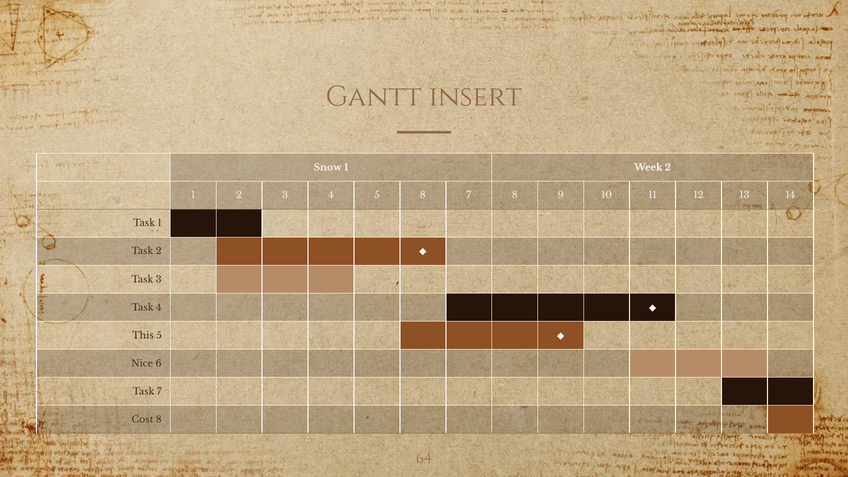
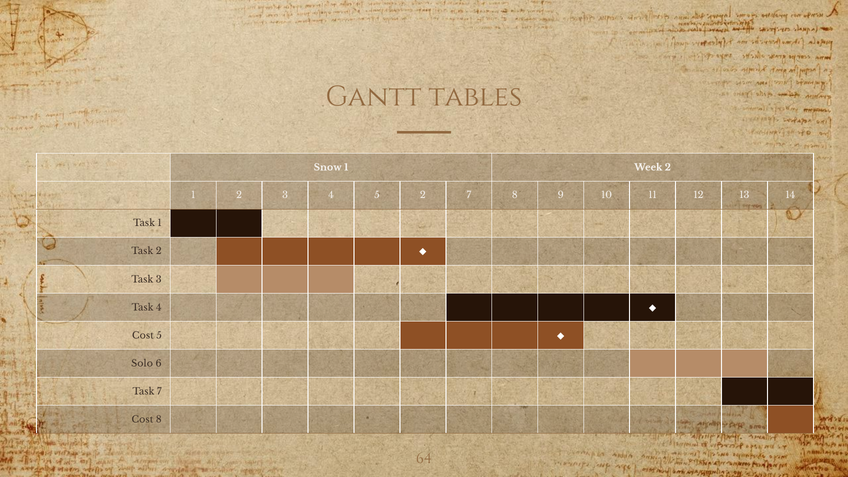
insert: insert -> tables
5 8: 8 -> 2
This at (143, 335): This -> Cost
Nice: Nice -> Solo
